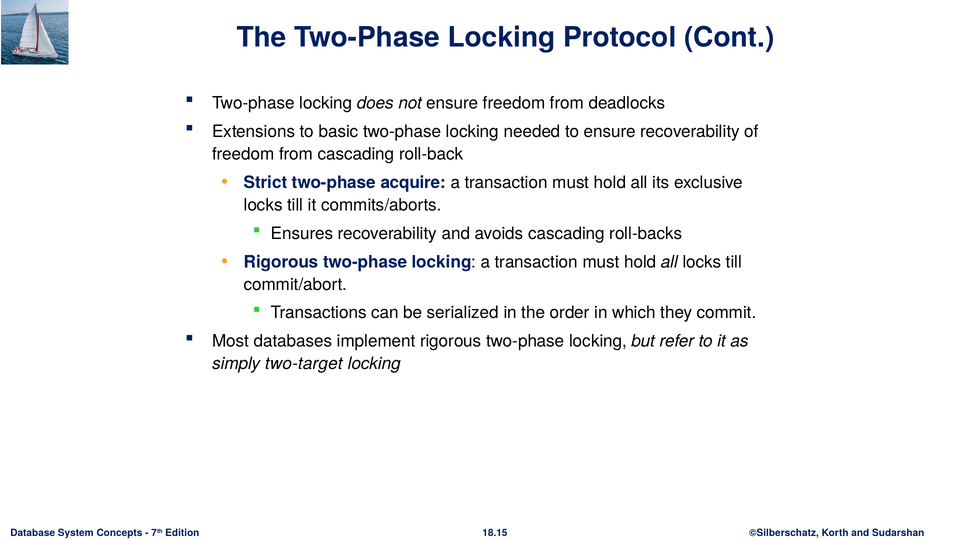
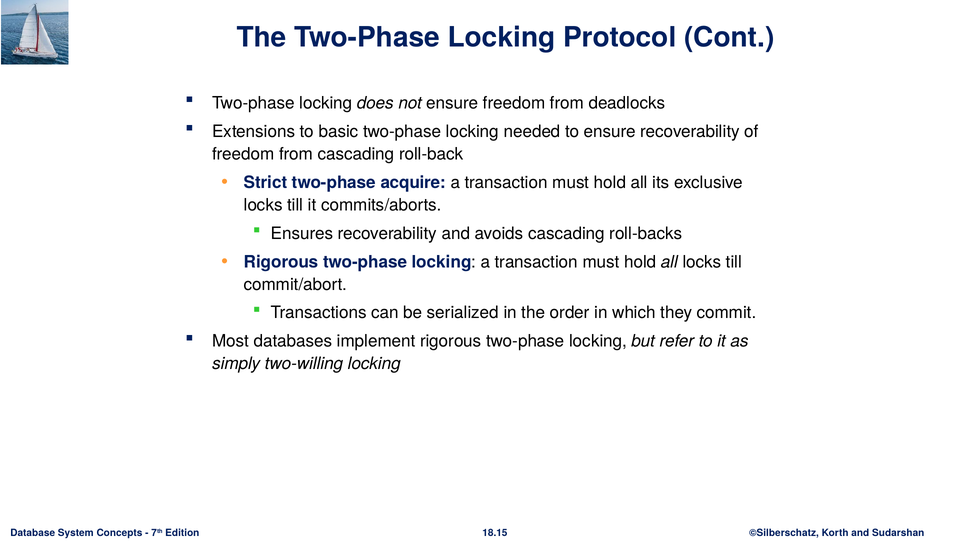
two-target: two-target -> two-willing
